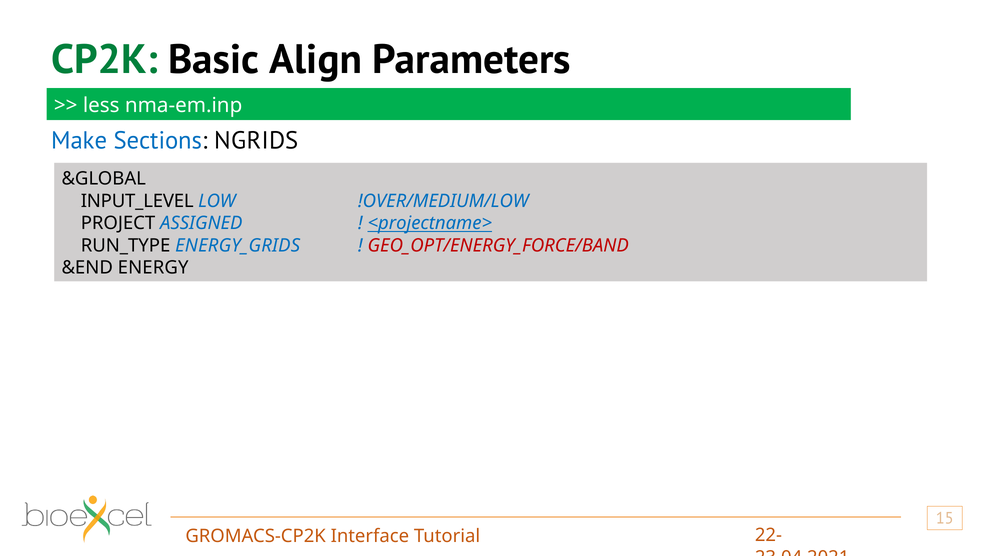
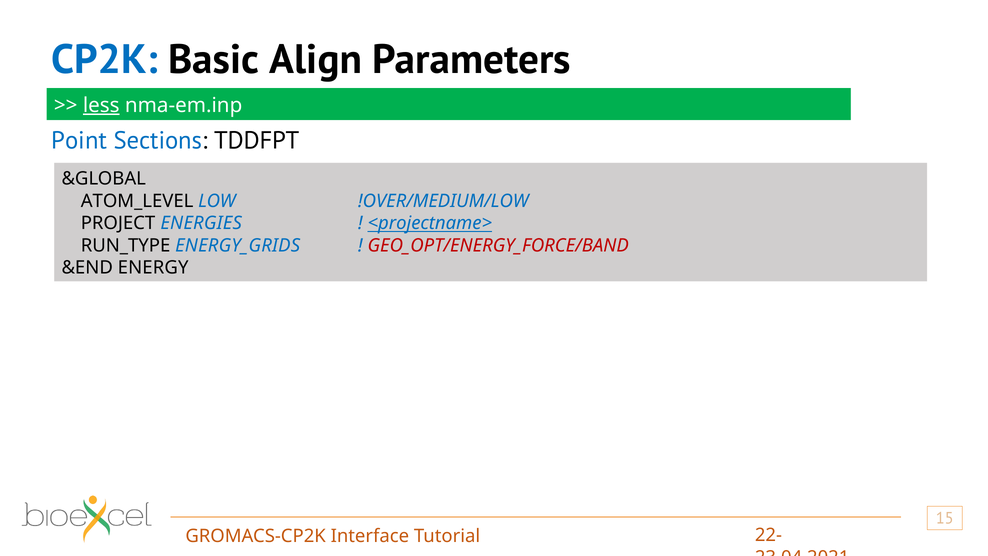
CP2K colour: green -> blue
less underline: none -> present
Make: Make -> Point
NGRIDS: NGRIDS -> TDDFPT
INPUT_LEVEL: INPUT_LEVEL -> ATOM_LEVEL
ASSIGNED: ASSIGNED -> ENERGIES
